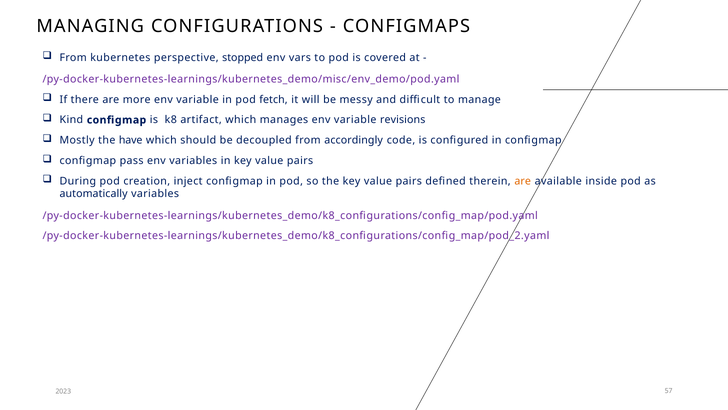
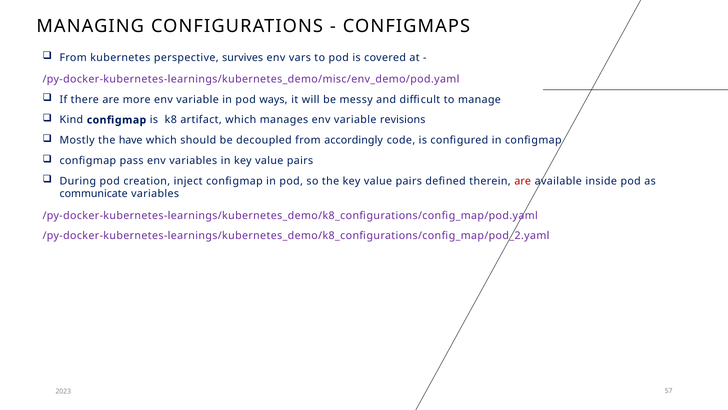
stopped: stopped -> survives
fetch: fetch -> ways
are at (523, 181) colour: orange -> red
automatically: automatically -> communicate
